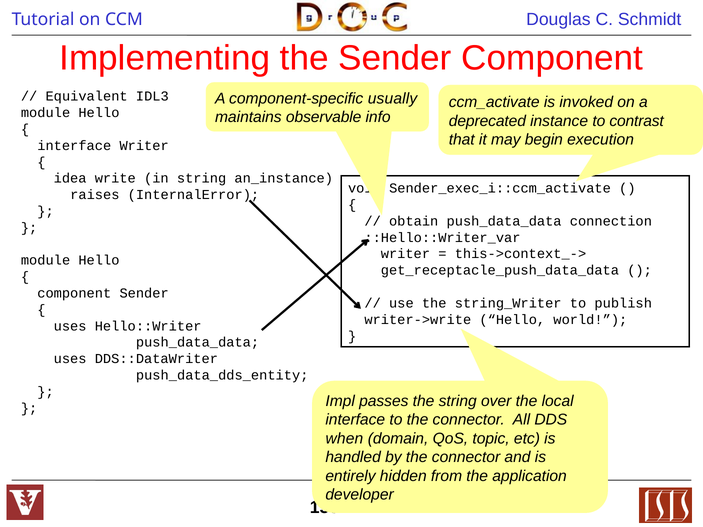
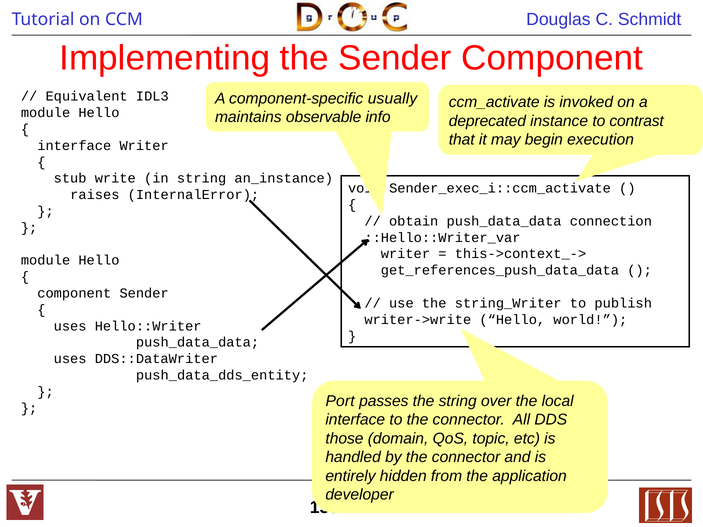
idea: idea -> stub
get_receptacle_push_data_data: get_receptacle_push_data_data -> get_references_push_data_data
Impl: Impl -> Port
when: when -> those
